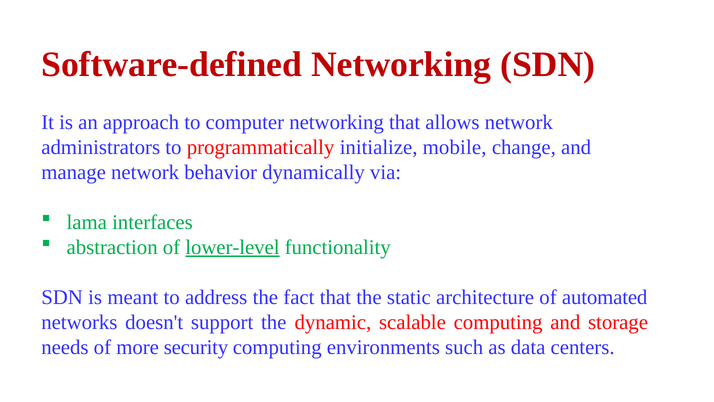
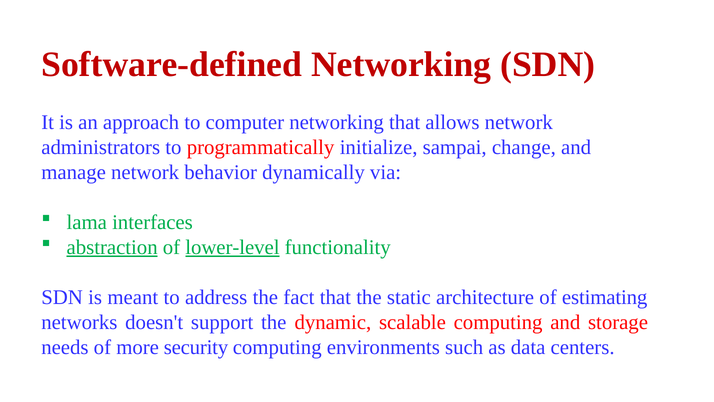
mobile: mobile -> sampai
abstraction underline: none -> present
automated: automated -> estimating
